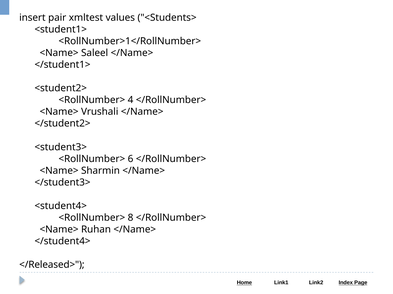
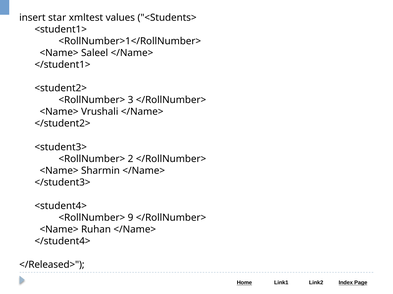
pair: pair -> star
4: 4 -> 3
6: 6 -> 2
8: 8 -> 9
